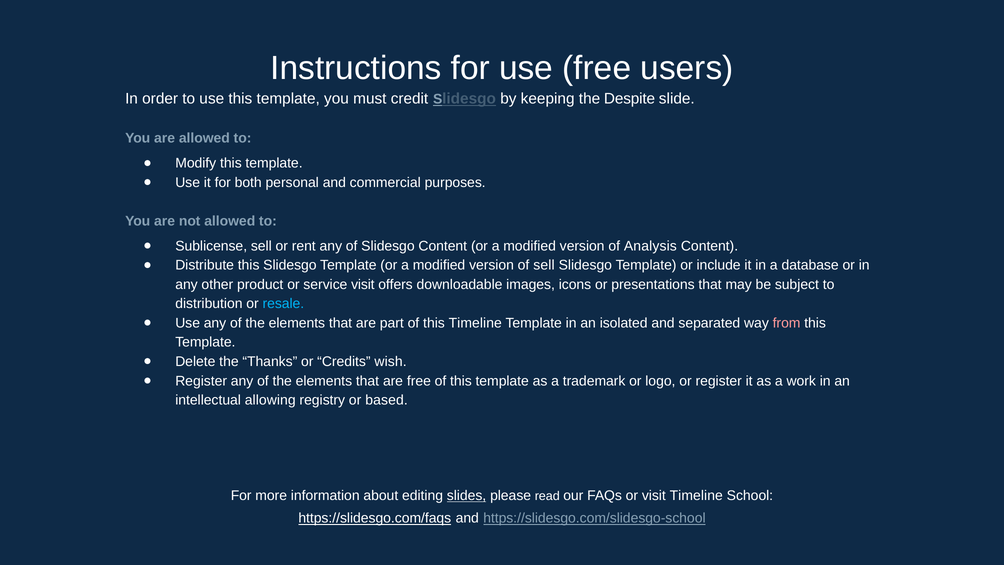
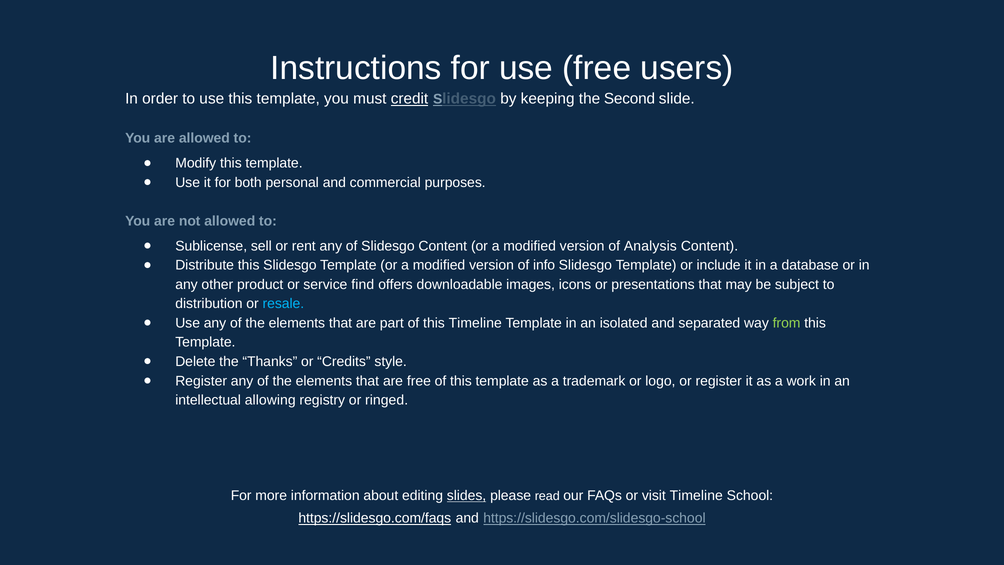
credit underline: none -> present
Despite: Despite -> Second
of sell: sell -> info
service visit: visit -> find
from colour: pink -> light green
wish: wish -> style
based: based -> ringed
